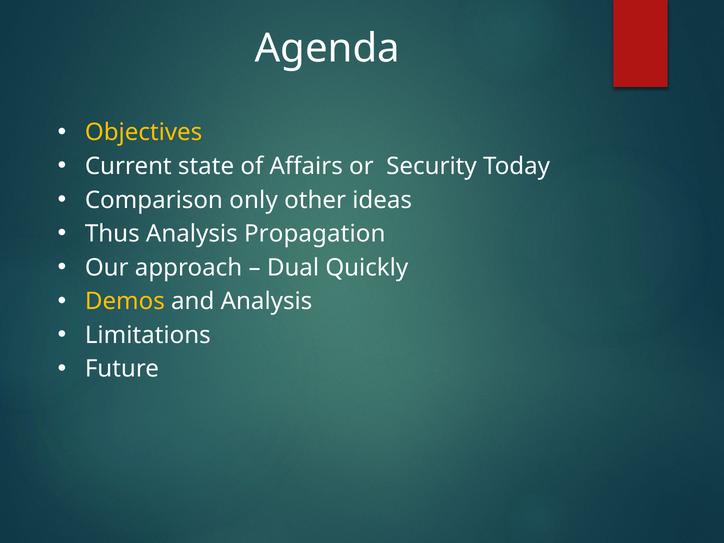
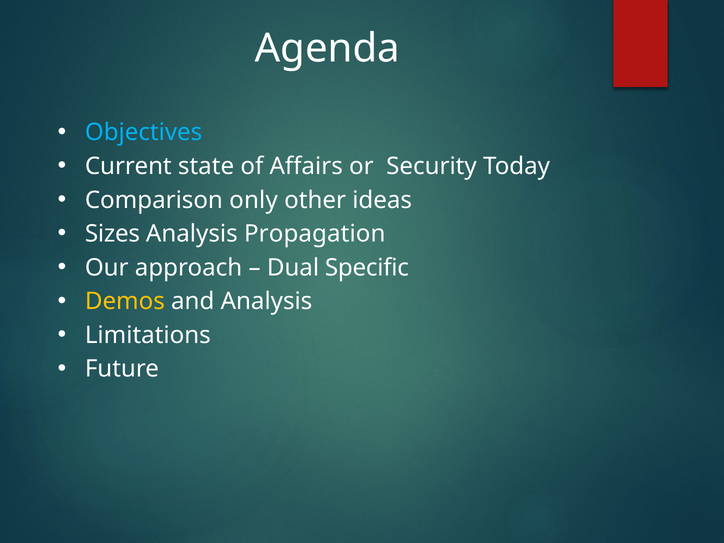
Objectives colour: yellow -> light blue
Thus: Thus -> Sizes
Quickly: Quickly -> Specific
